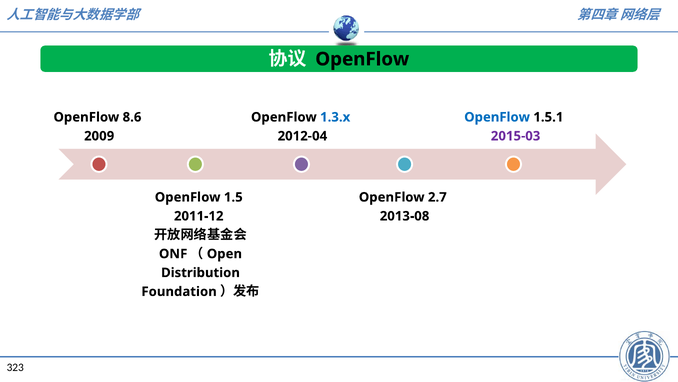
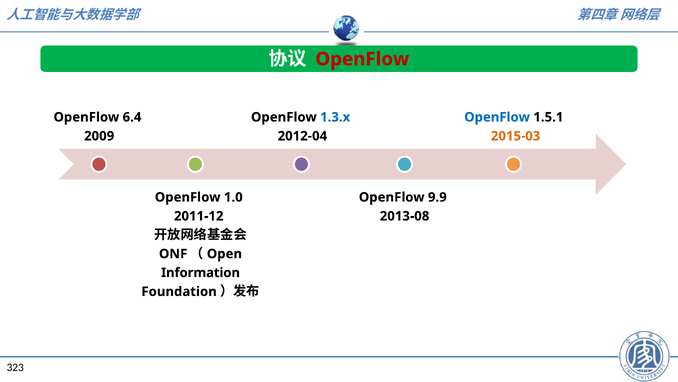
OpenFlow at (362, 59) colour: black -> red
8.6: 8.6 -> 6.4
2015-03 colour: purple -> orange
1.5: 1.5 -> 1.0
2.7: 2.7 -> 9.9
Distribution: Distribution -> Information
